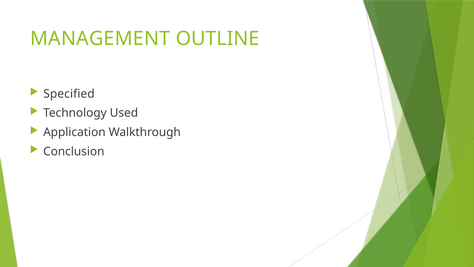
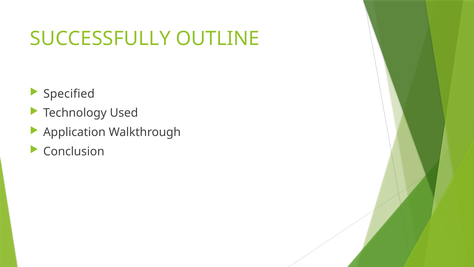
MANAGEMENT: MANAGEMENT -> SUCCESSFULLY
